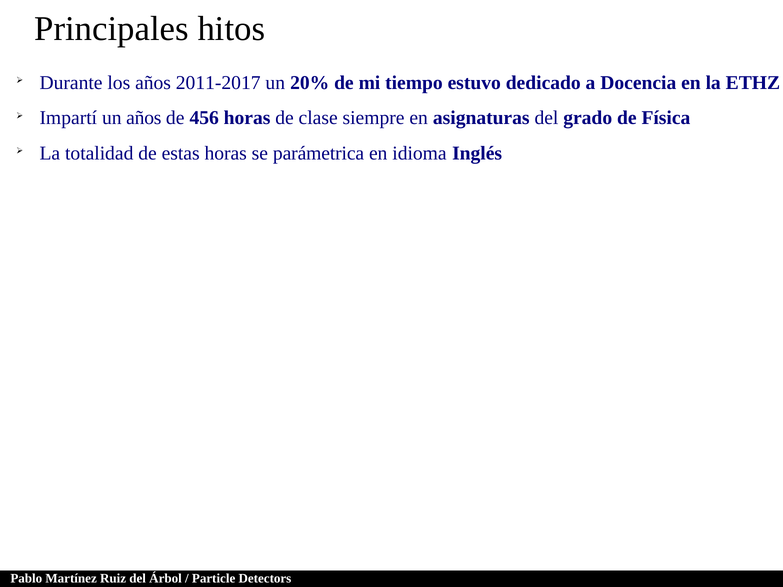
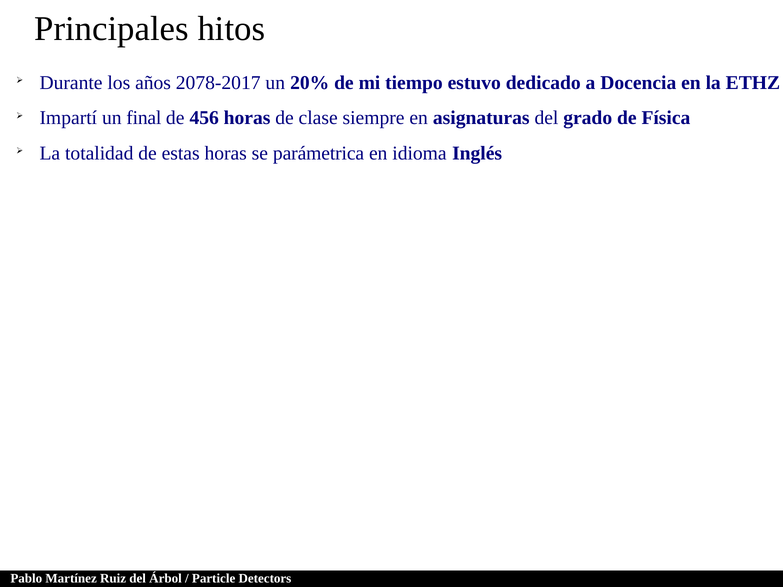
2011-2017: 2011-2017 -> 2078-2017
un años: años -> final
